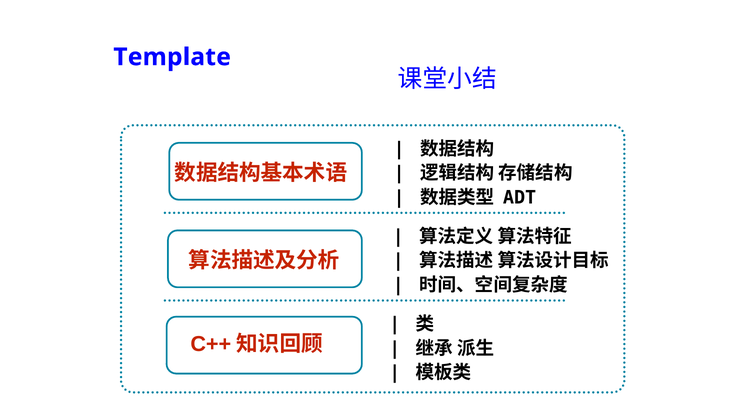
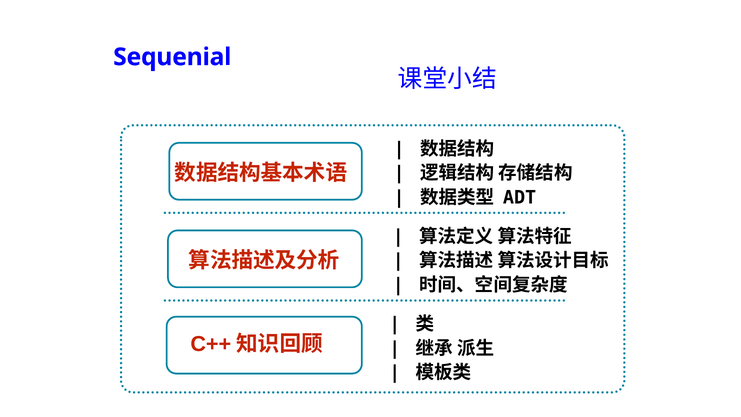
Template: Template -> Sequenial
